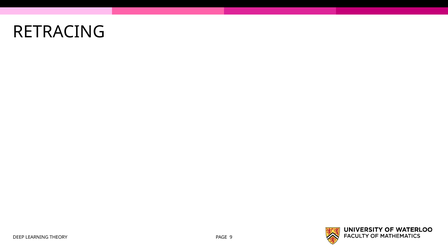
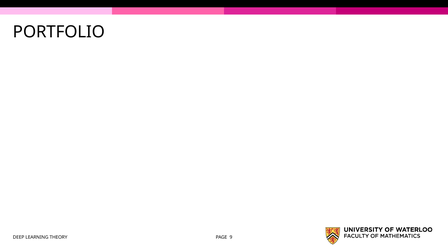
RETRACING: RETRACING -> PORTFOLIO
